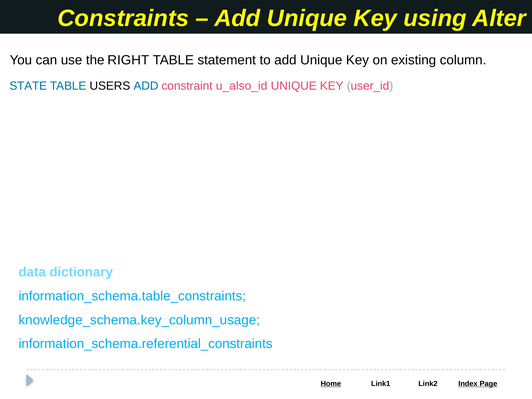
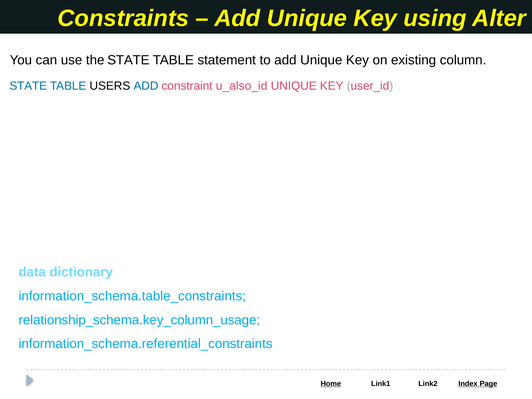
the RIGHT: RIGHT -> STATE
knowledge_schema.key_column_usage: knowledge_schema.key_column_usage -> relationship_schema.key_column_usage
